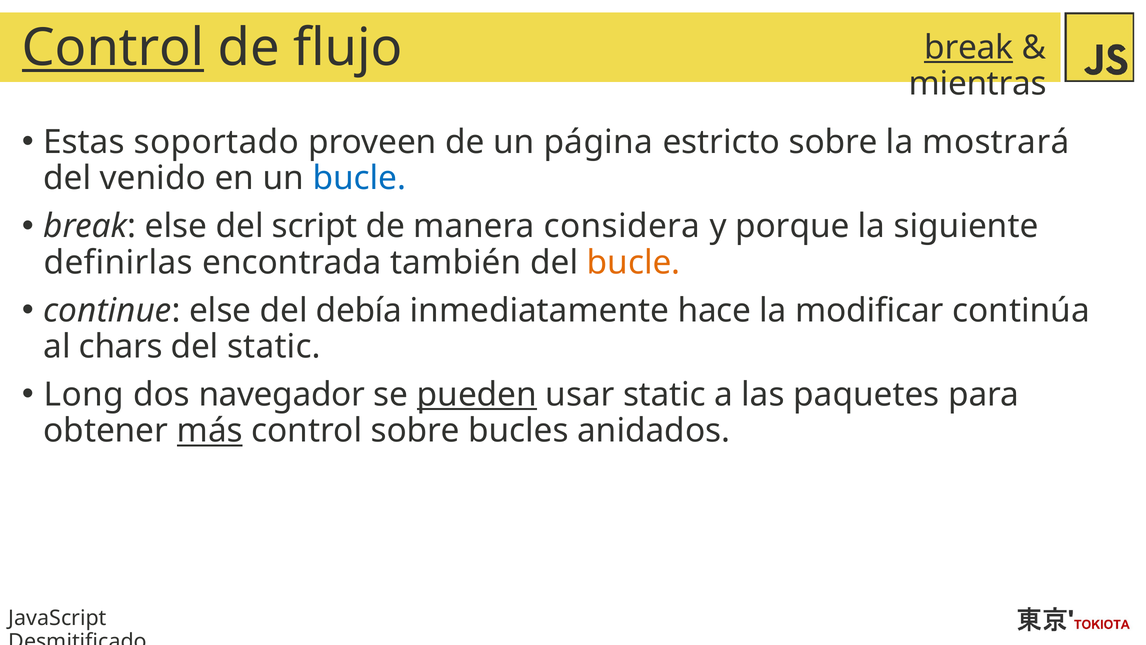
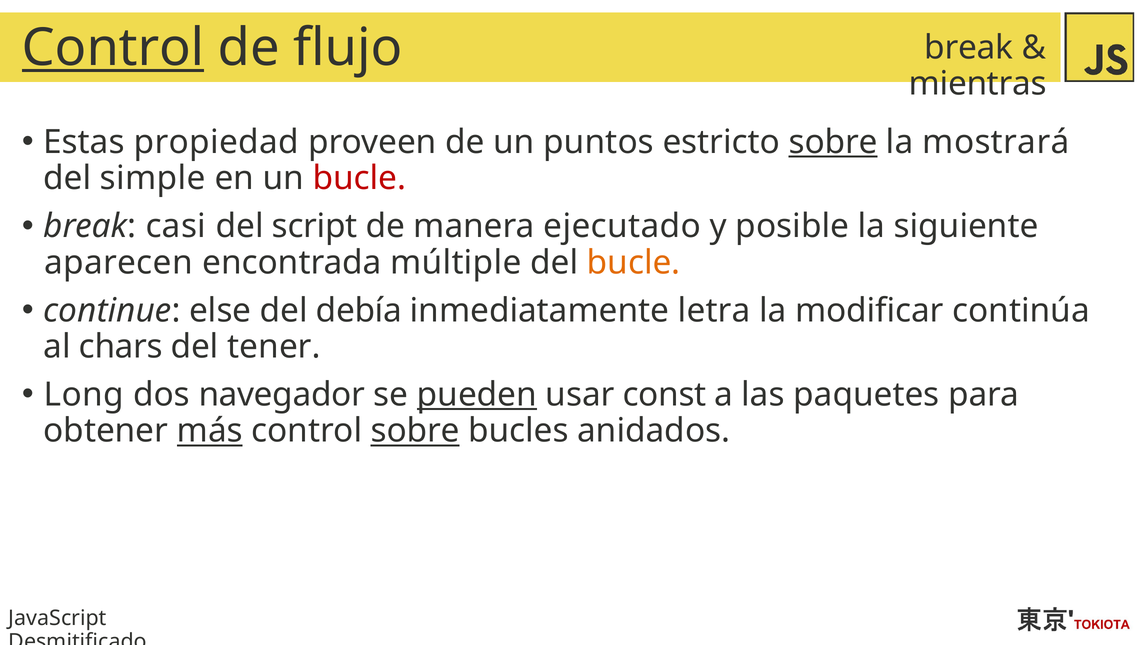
break at (969, 48) underline: present -> none
soportado: soportado -> propiedad
página: página -> puntos
sobre at (833, 142) underline: none -> present
venido: venido -> simple
bucle at (359, 178) colour: blue -> red
break else: else -> casi
considera: considera -> ejecutado
porque: porque -> posible
definirlas: definirlas -> aparecen
también: también -> múltiple
hace: hace -> letra
del static: static -> tener
usar static: static -> const
sobre at (415, 431) underline: none -> present
